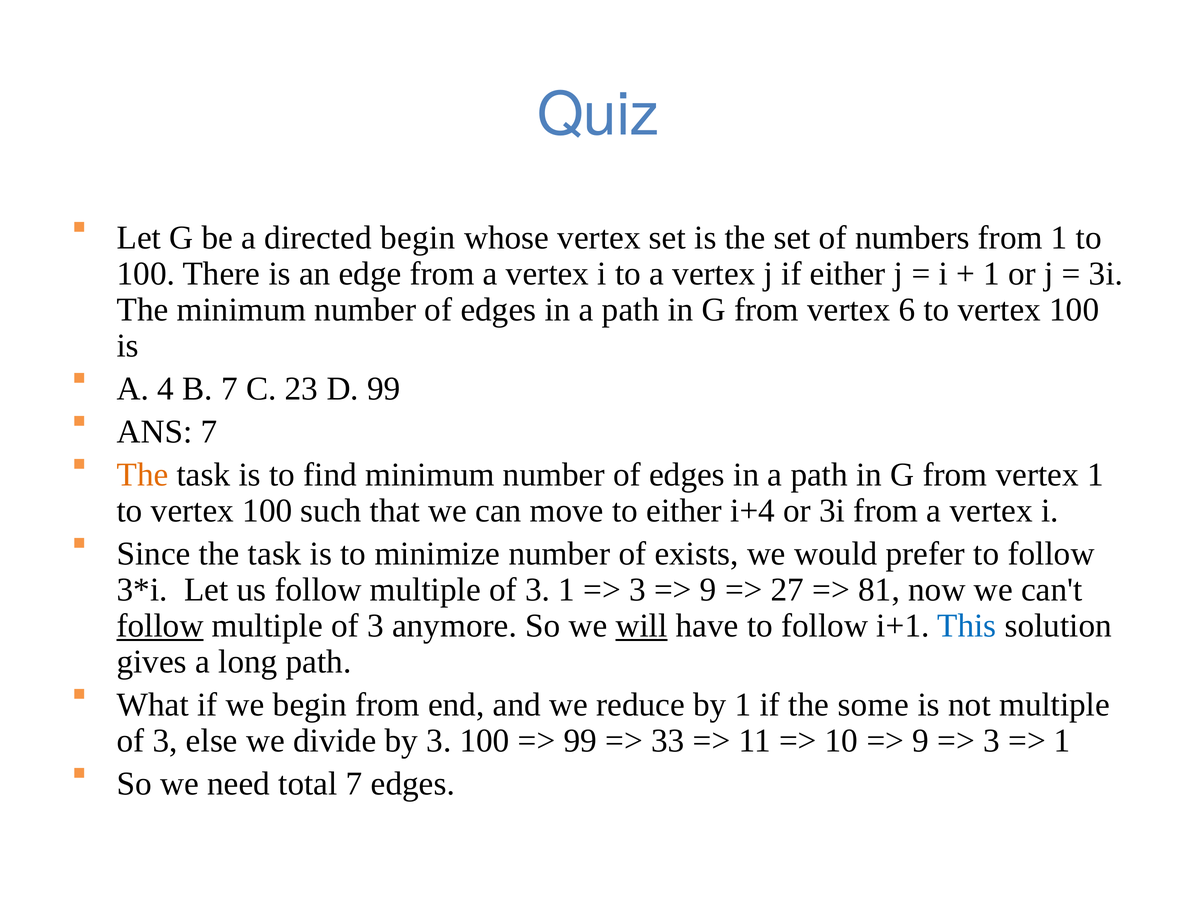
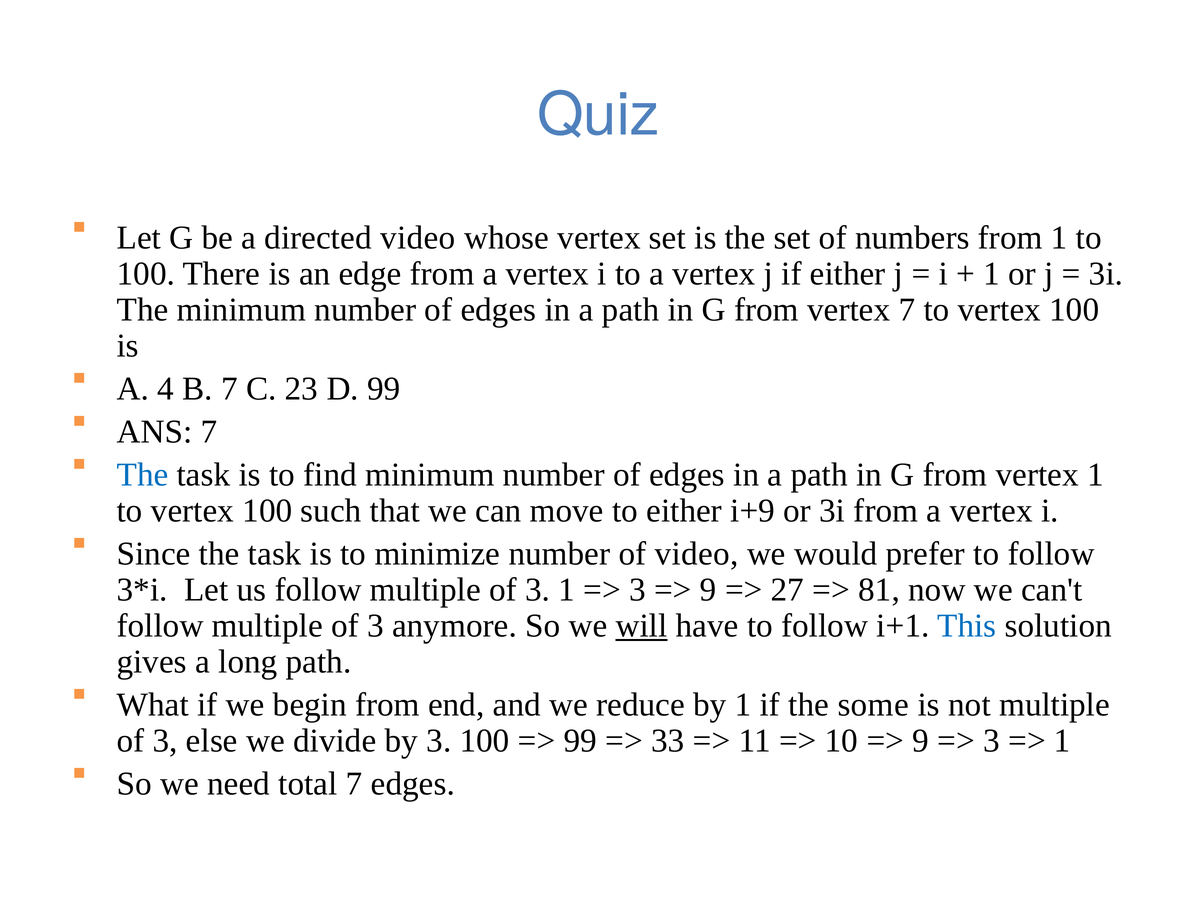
directed begin: begin -> video
vertex 6: 6 -> 7
The at (143, 475) colour: orange -> blue
i+4: i+4 -> i+9
of exists: exists -> video
follow at (160, 626) underline: present -> none
